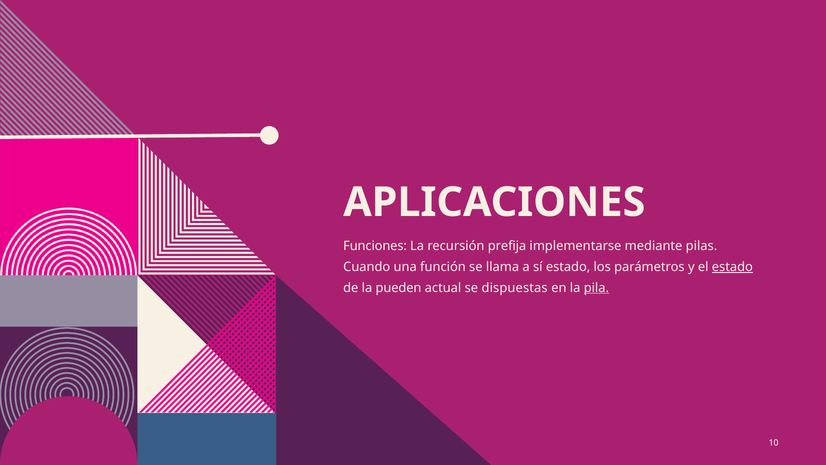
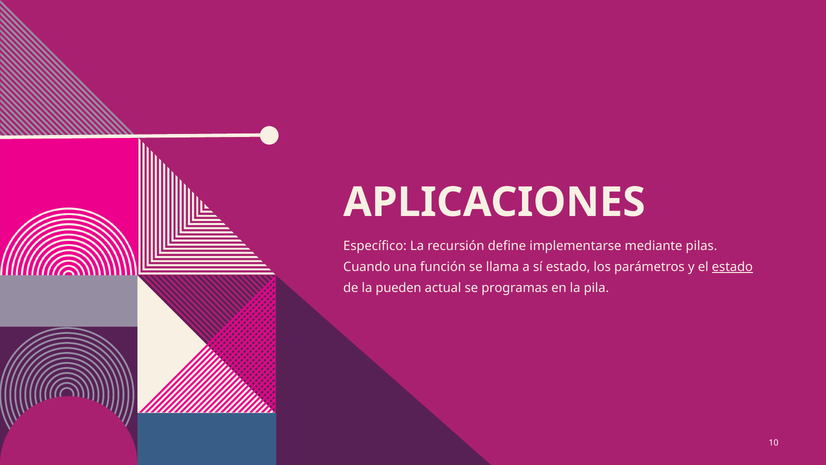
Funciones: Funciones -> Específico
prefija: prefija -> define
dispuestas: dispuestas -> programas
pila underline: present -> none
